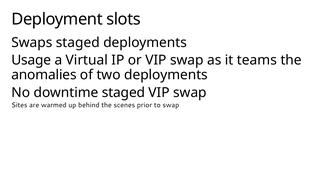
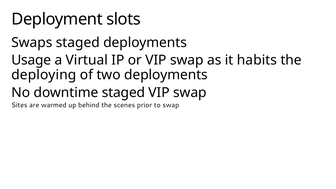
teams: teams -> habits
anomalies: anomalies -> deploying
